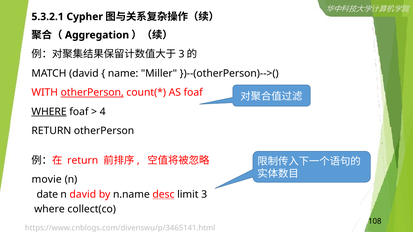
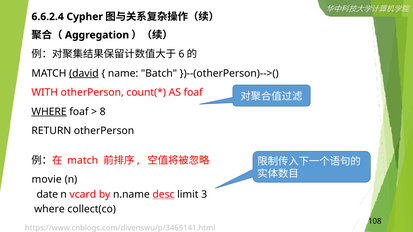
5.3.2.1: 5.3.2.1 -> 6.6.2.4
3 at (181, 54): 3 -> 6
david at (84, 73) underline: none -> present
Miller: Miller -> Batch
otherPerson at (92, 93) underline: present -> none
4: 4 -> 8
return at (83, 161): return -> match
n david: david -> vcard
